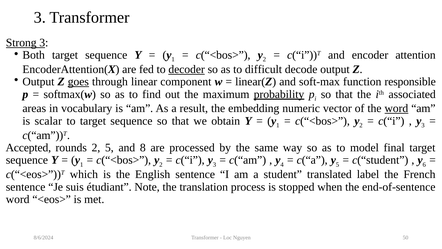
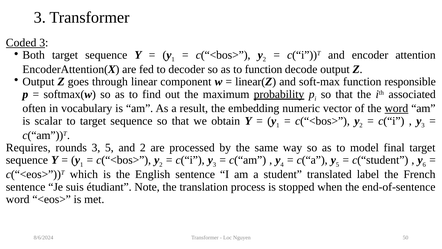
Strong: Strong -> Coded
decoder underline: present -> none
to difficult: difficult -> function
goes underline: present -> none
areas: areas -> often
Accepted: Accepted -> Requires
rounds 2: 2 -> 3
and 8: 8 -> 2
